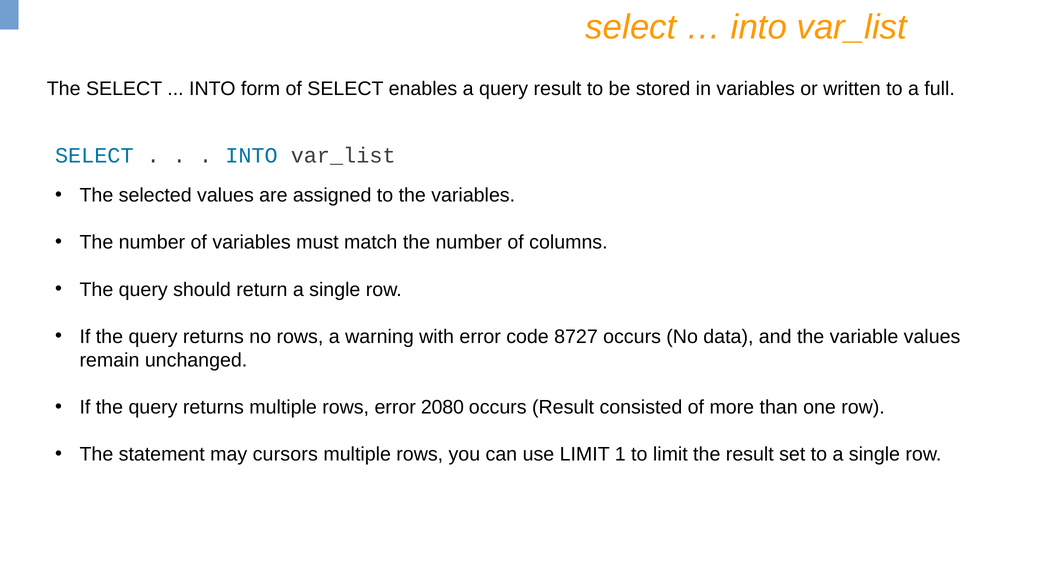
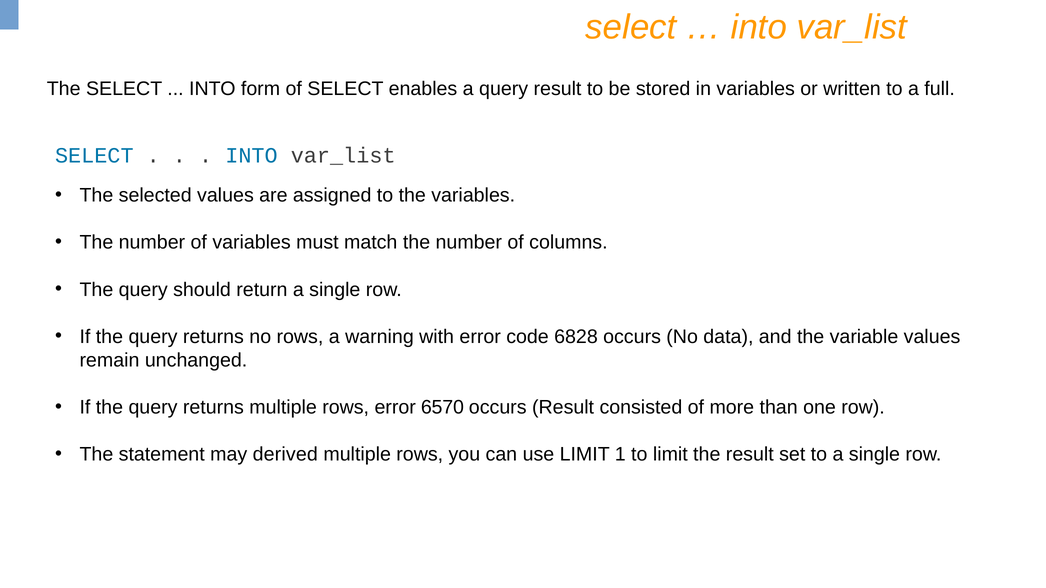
8727: 8727 -> 6828
2080: 2080 -> 6570
cursors: cursors -> derived
